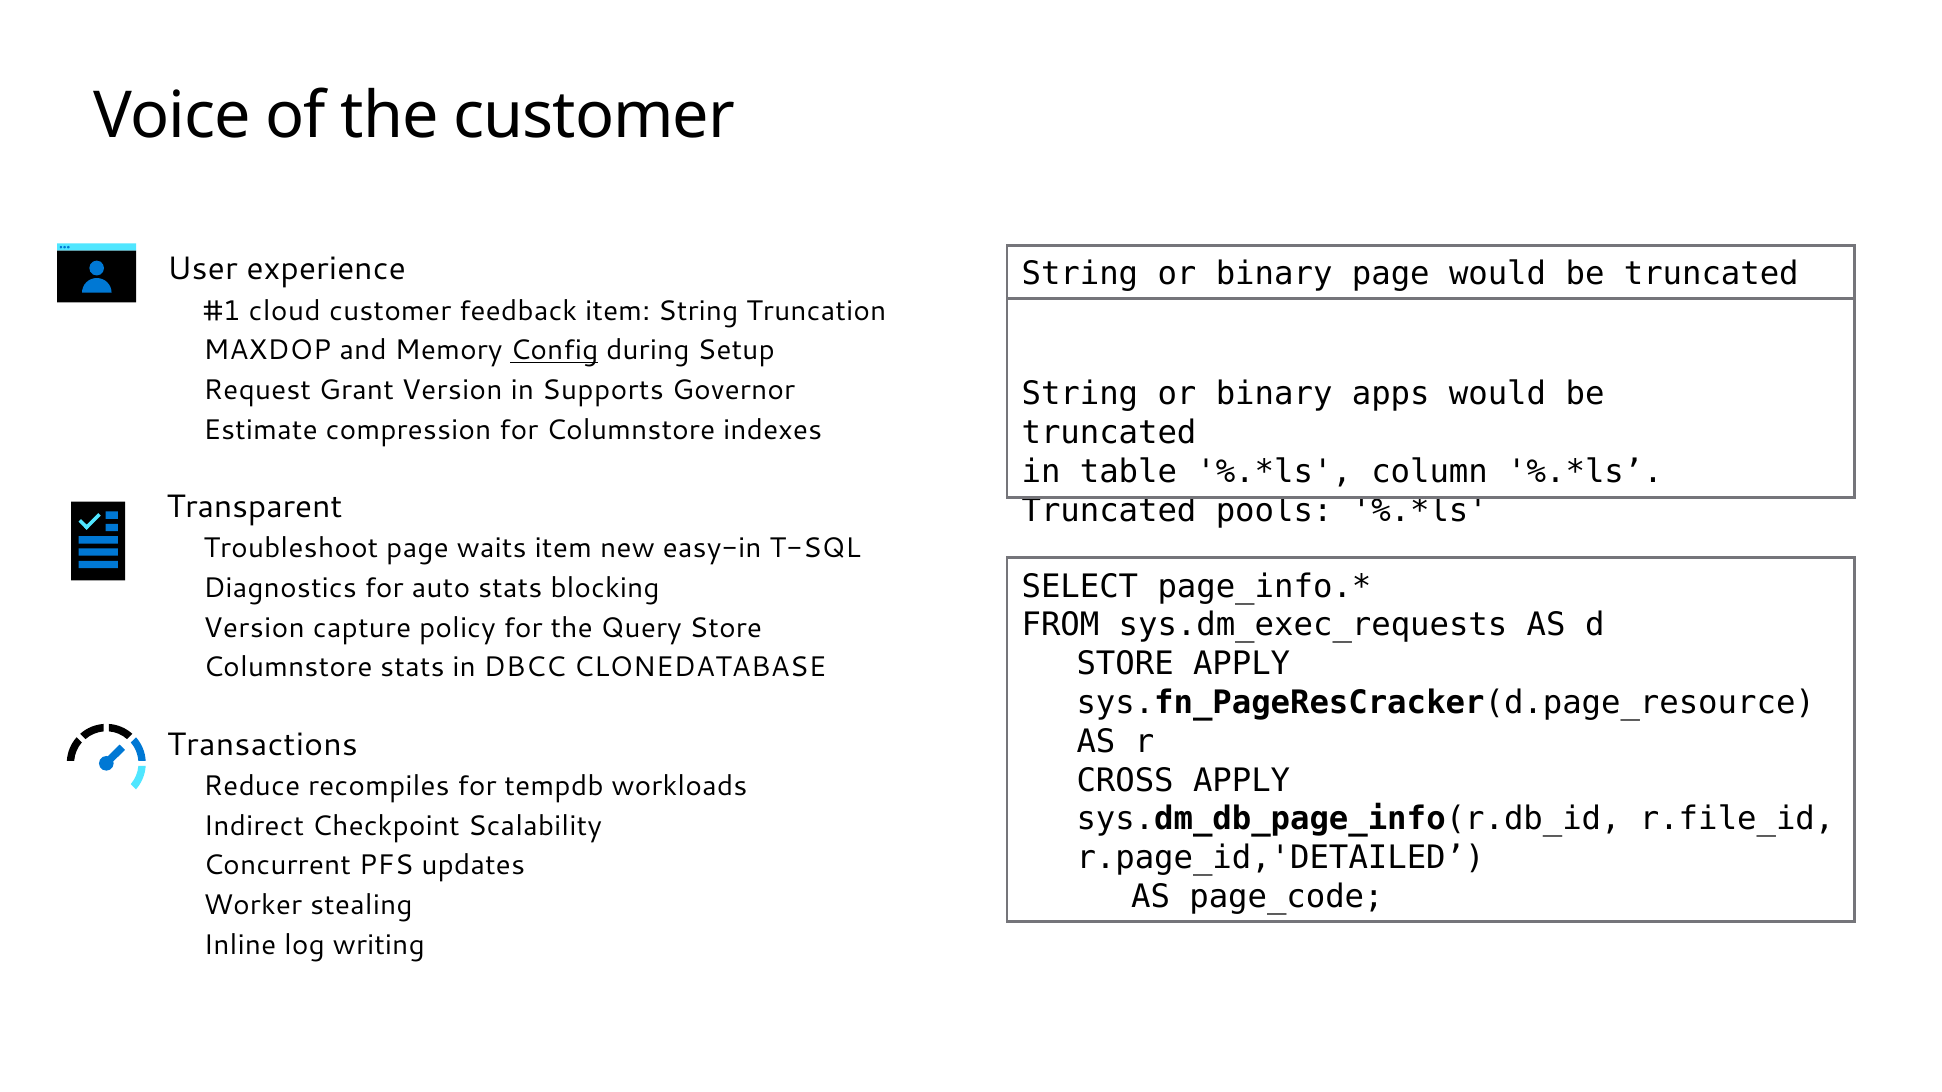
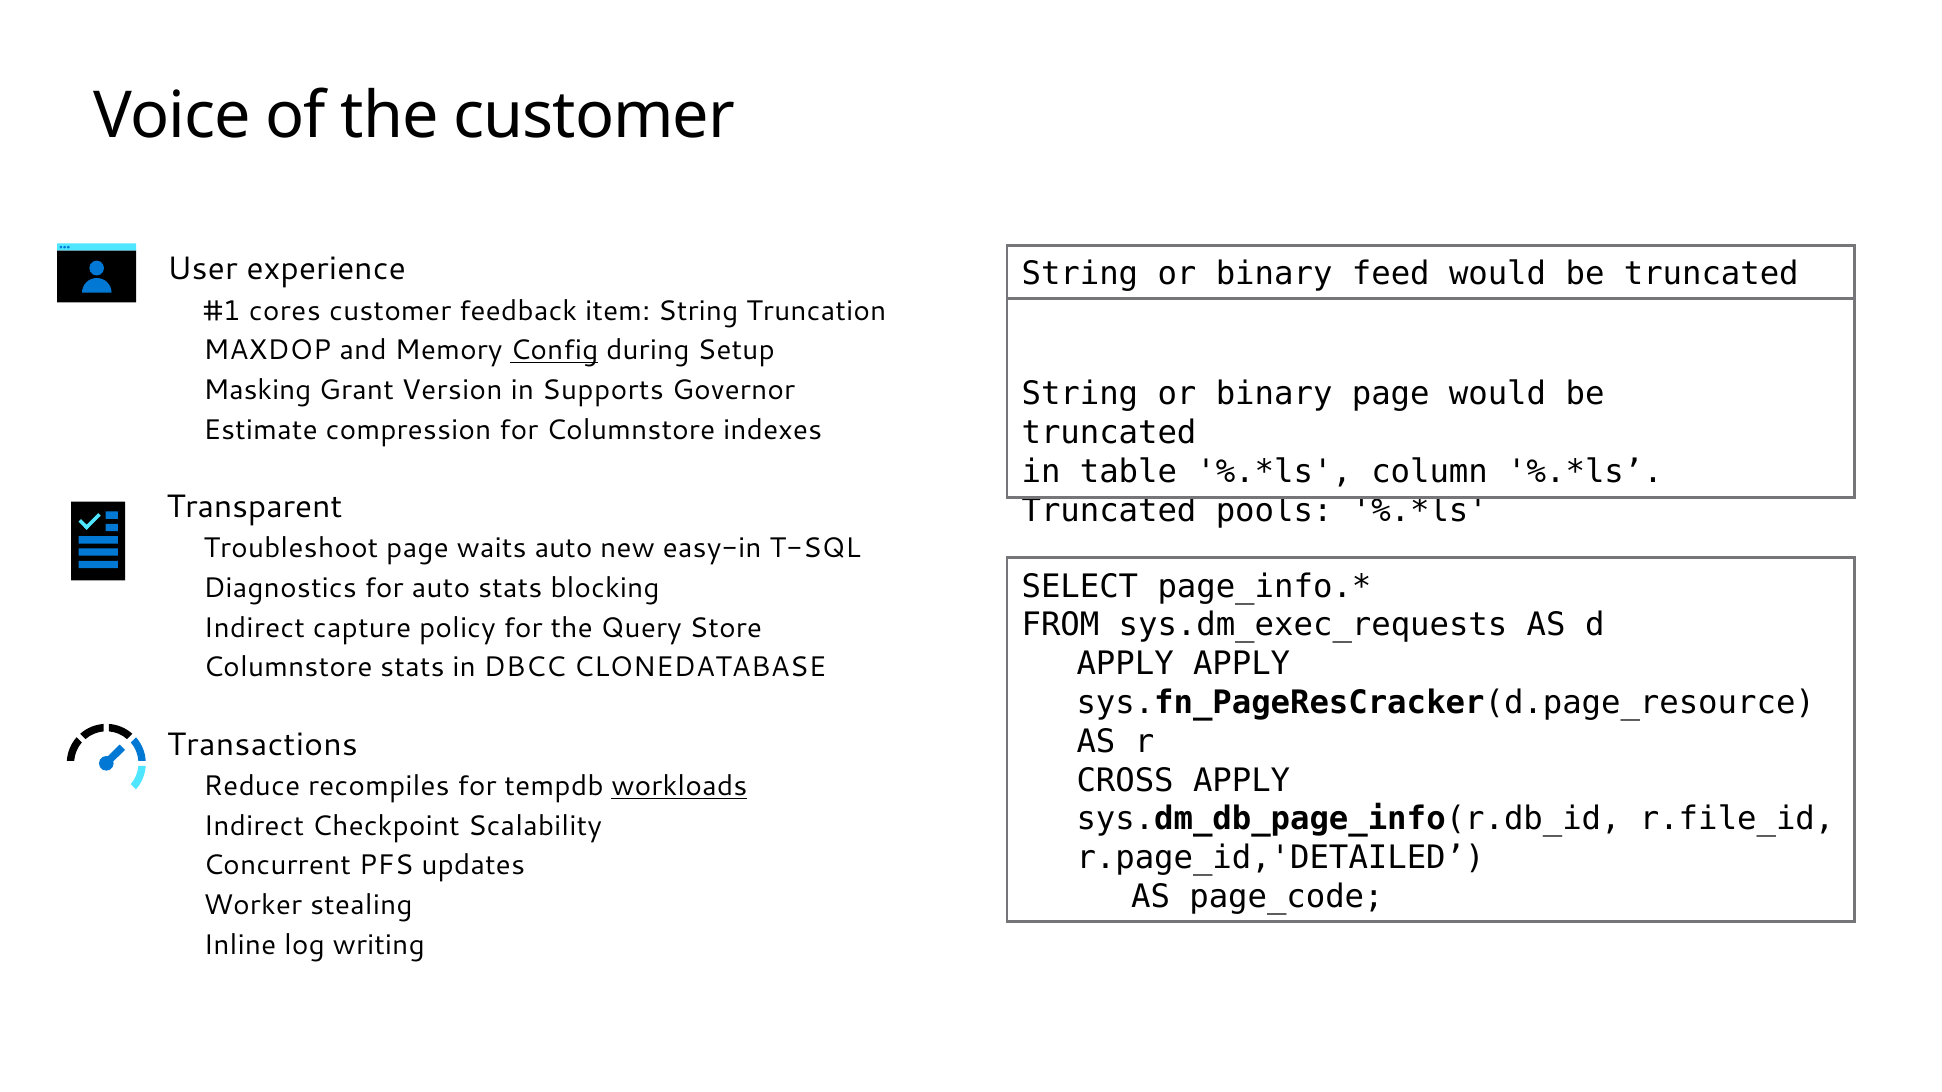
binary page: page -> feed
cloud: cloud -> cores
Request: Request -> Masking
binary apps: apps -> page
waits item: item -> auto
Version at (254, 628): Version -> Indirect
STORE at (1125, 664): STORE -> APPLY
workloads underline: none -> present
